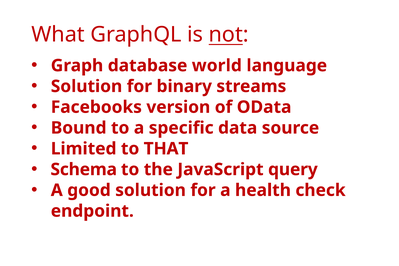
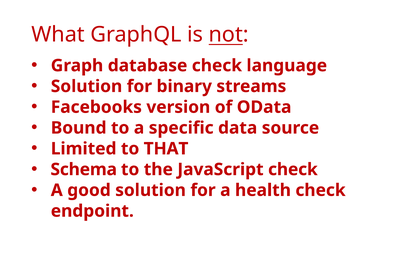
database world: world -> check
JavaScript query: query -> check
